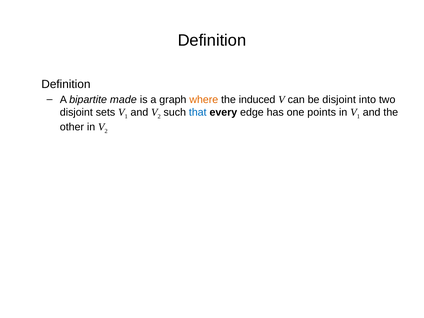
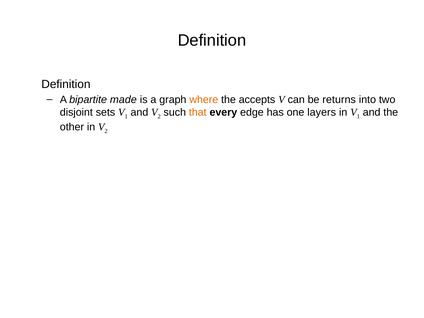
induced: induced -> accepts
be disjoint: disjoint -> returns
that colour: blue -> orange
points: points -> layers
